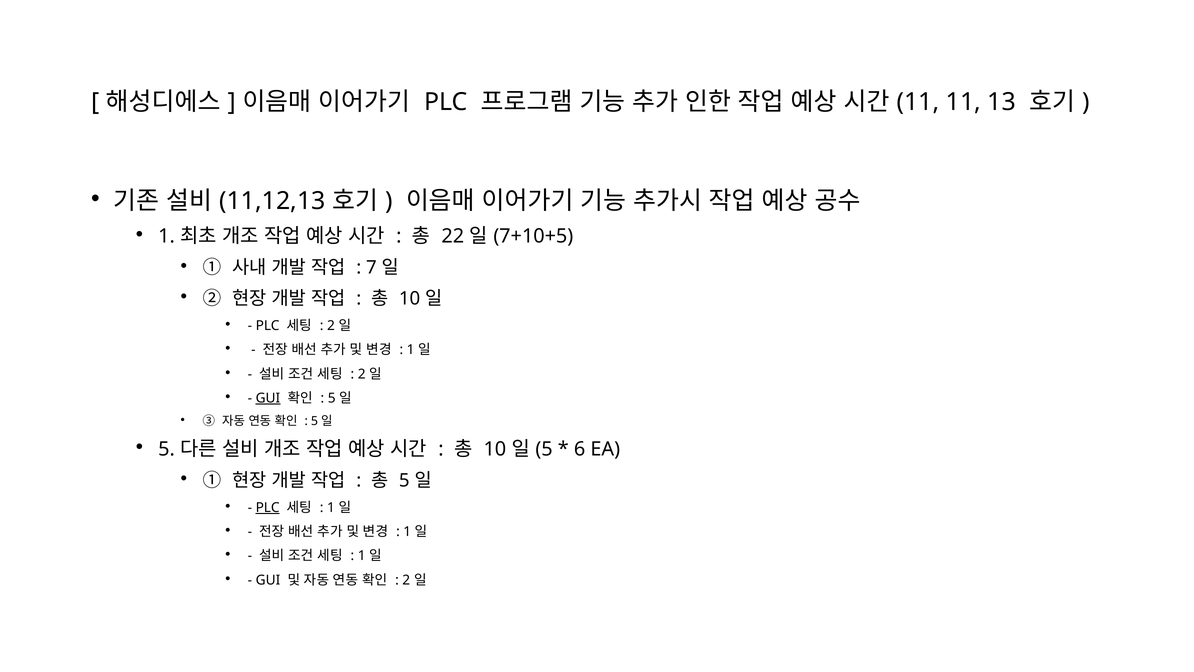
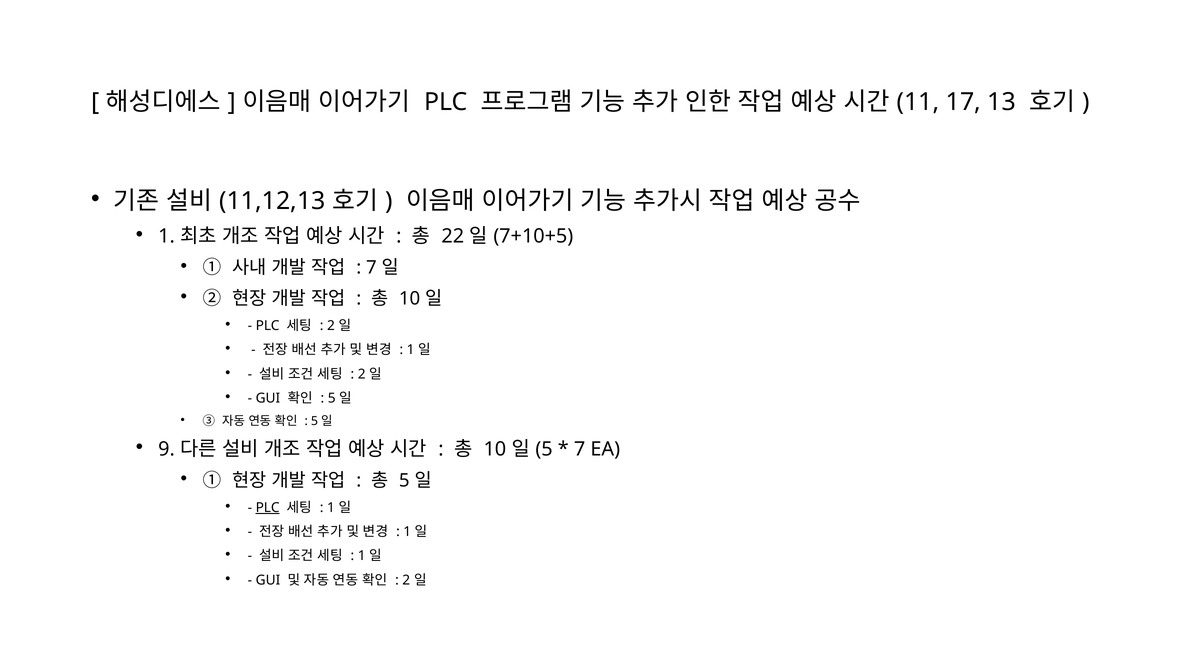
11 at (963, 102): 11 -> 17
GUI at (268, 398) underline: present -> none
5 at (167, 449): 5 -> 9
6 at (580, 449): 6 -> 7
